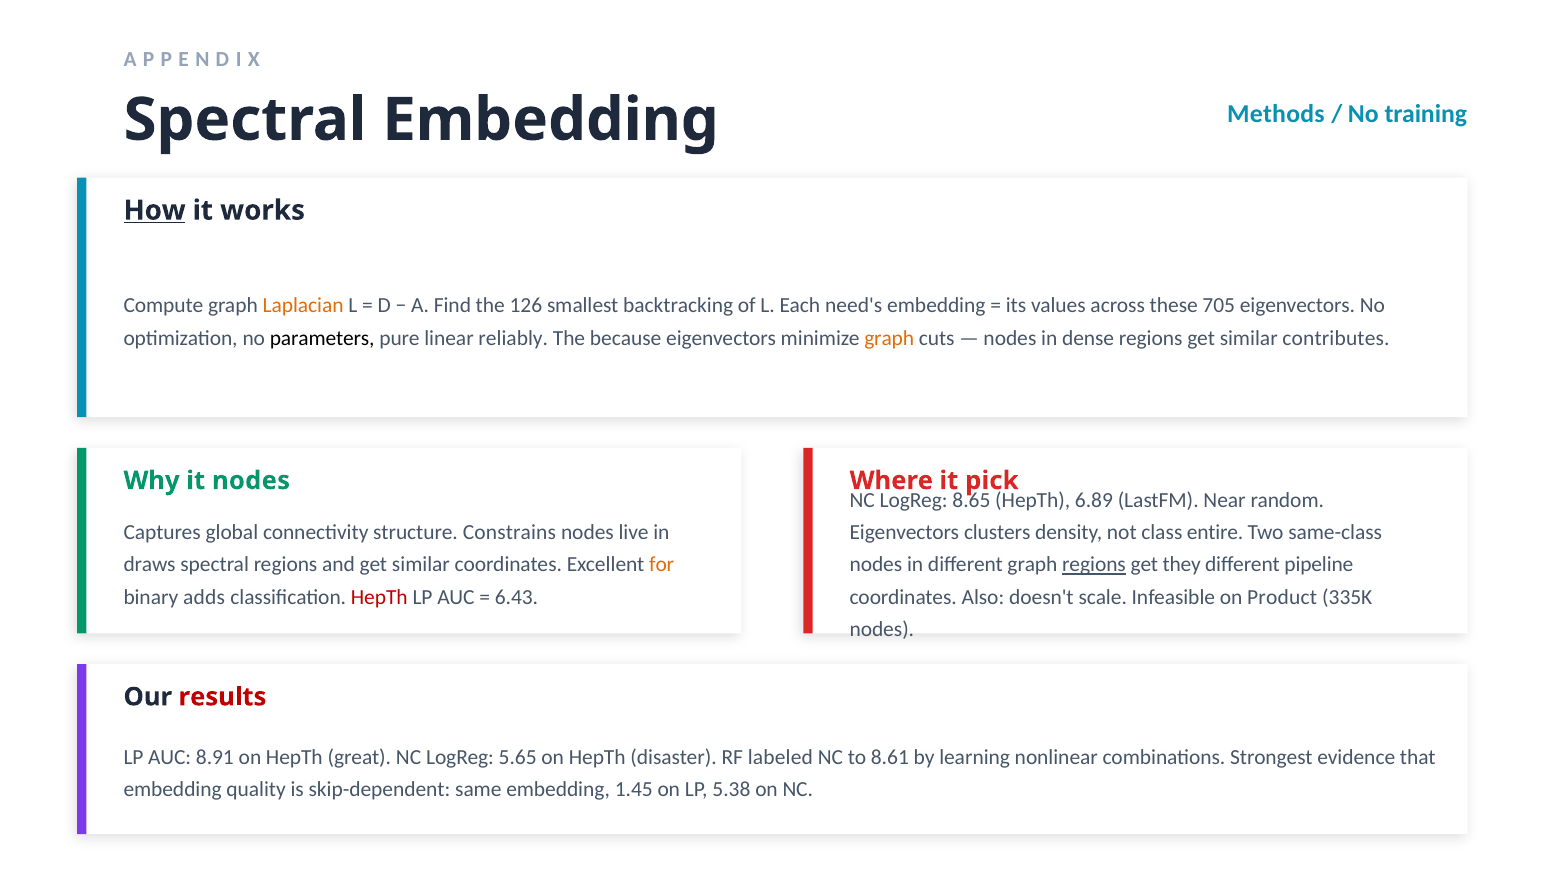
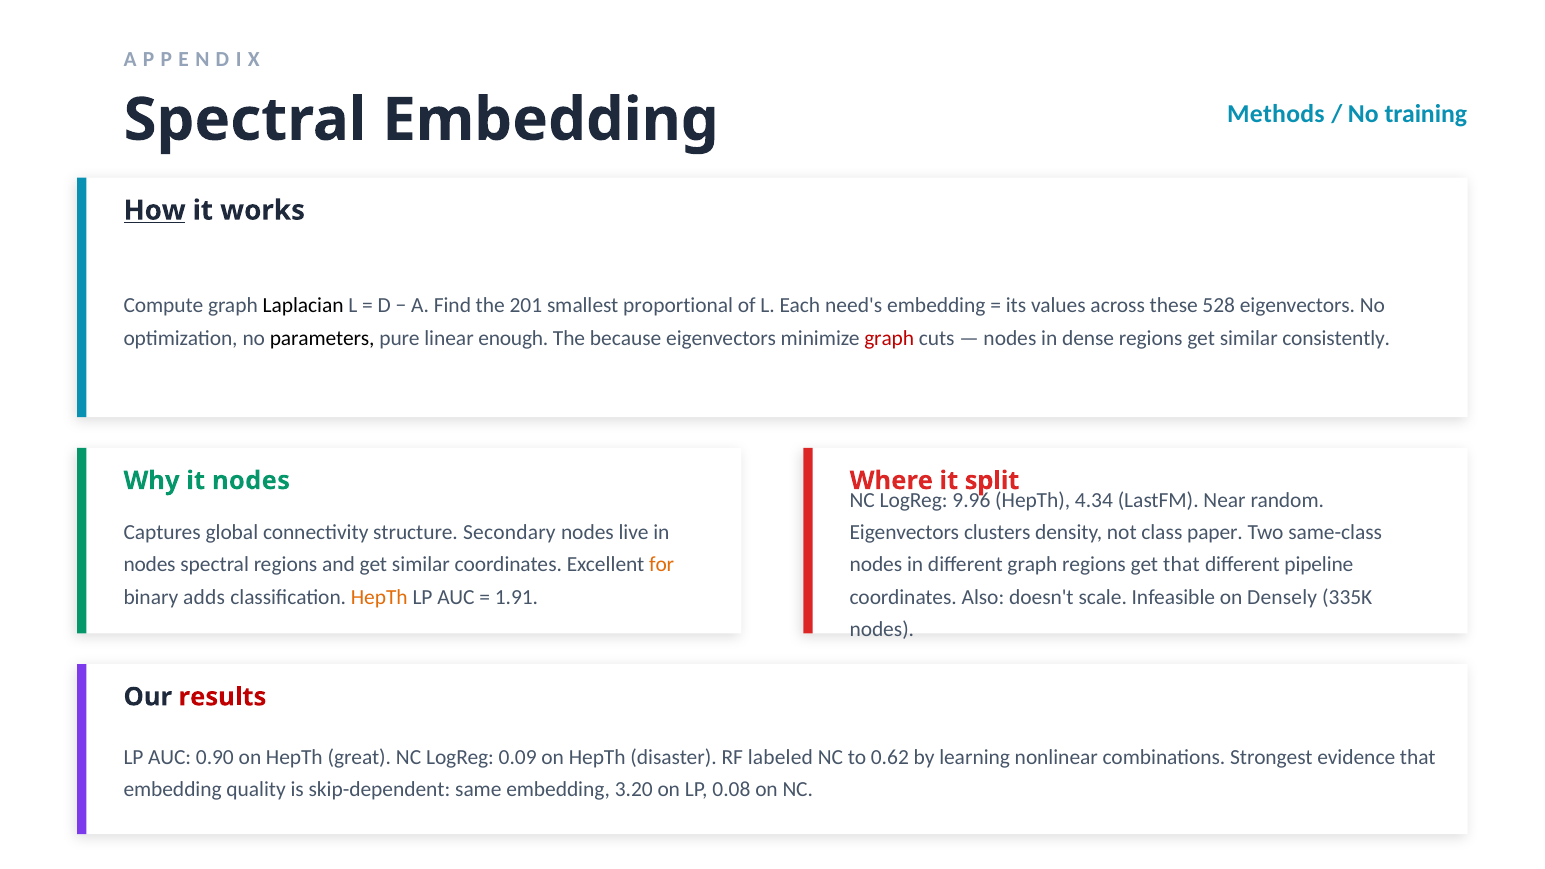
Laplacian colour: orange -> black
126: 126 -> 201
backtracking: backtracking -> proportional
705: 705 -> 528
reliably: reliably -> enough
graph at (889, 339) colour: orange -> red
contributes: contributes -> consistently
pick: pick -> split
8.65: 8.65 -> 9.96
6.89: 6.89 -> 4.34
Constrains: Constrains -> Secondary
entire: entire -> paper
draws at (150, 565): draws -> nodes
regions at (1094, 565) underline: present -> none
get they: they -> that
HepTh at (379, 597) colour: red -> orange
6.43: 6.43 -> 1.91
Product: Product -> Densely
8.91: 8.91 -> 0.90
5.65: 5.65 -> 0.09
8.61: 8.61 -> 0.62
1.45: 1.45 -> 3.20
5.38: 5.38 -> 0.08
